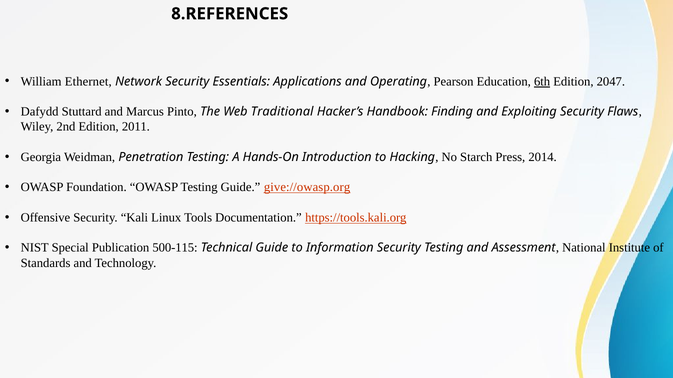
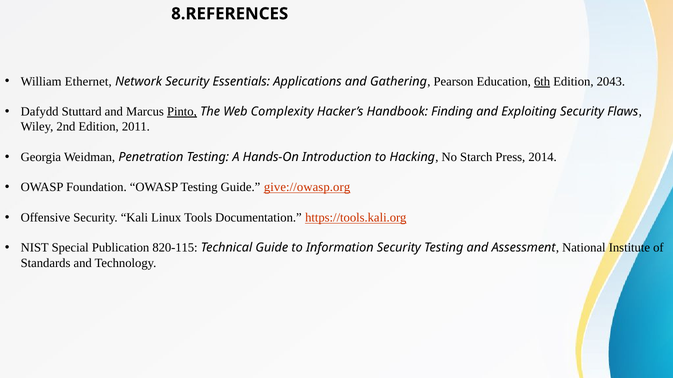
Operating: Operating -> Gathering
2047: 2047 -> 2043
Pinto underline: none -> present
Traditional: Traditional -> Complexity
500-115: 500-115 -> 820-115
